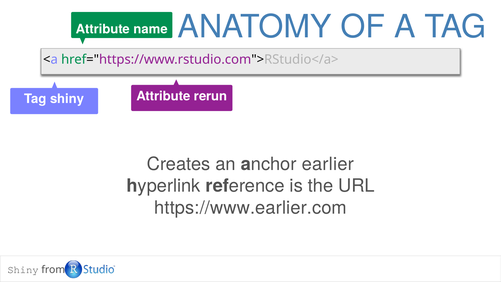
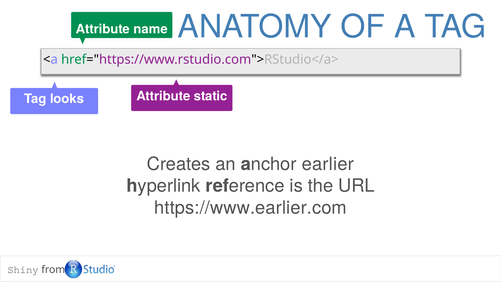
rerun: rerun -> static
Tag shiny: shiny -> looks
